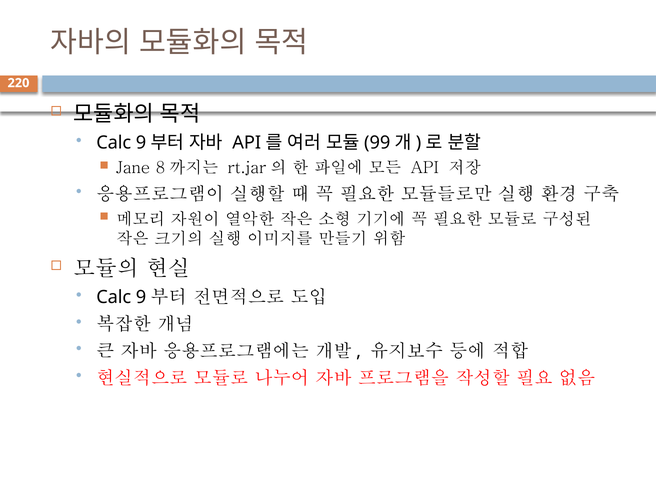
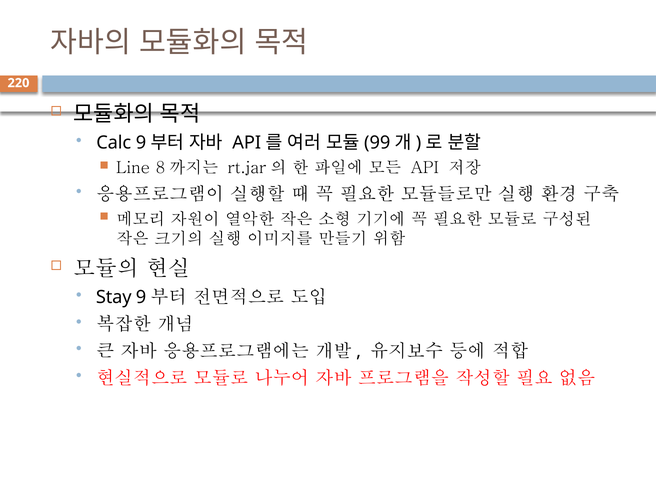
Jane: Jane -> Line
Calc at (114, 297): Calc -> Stay
